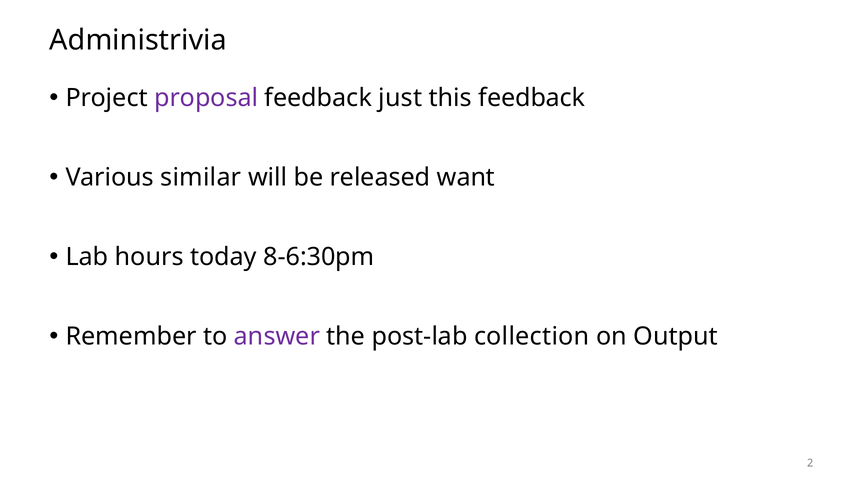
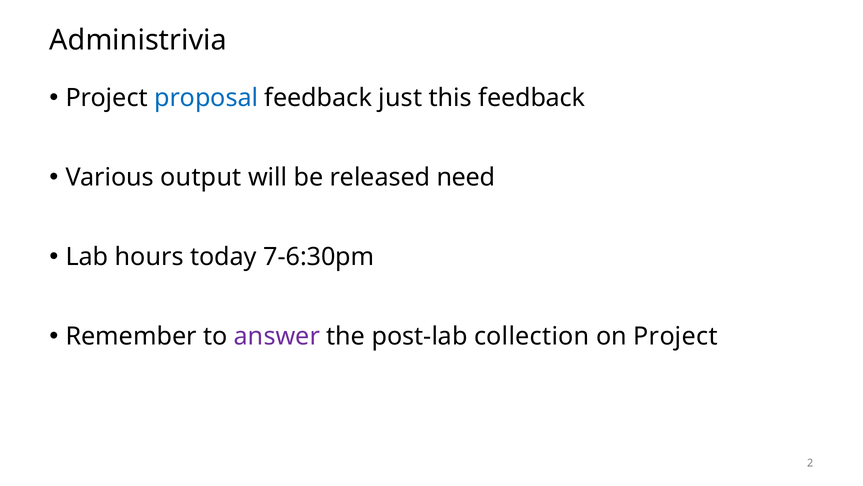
proposal colour: purple -> blue
similar: similar -> output
want: want -> need
8-6:30pm: 8-6:30pm -> 7-6:30pm
on Output: Output -> Project
